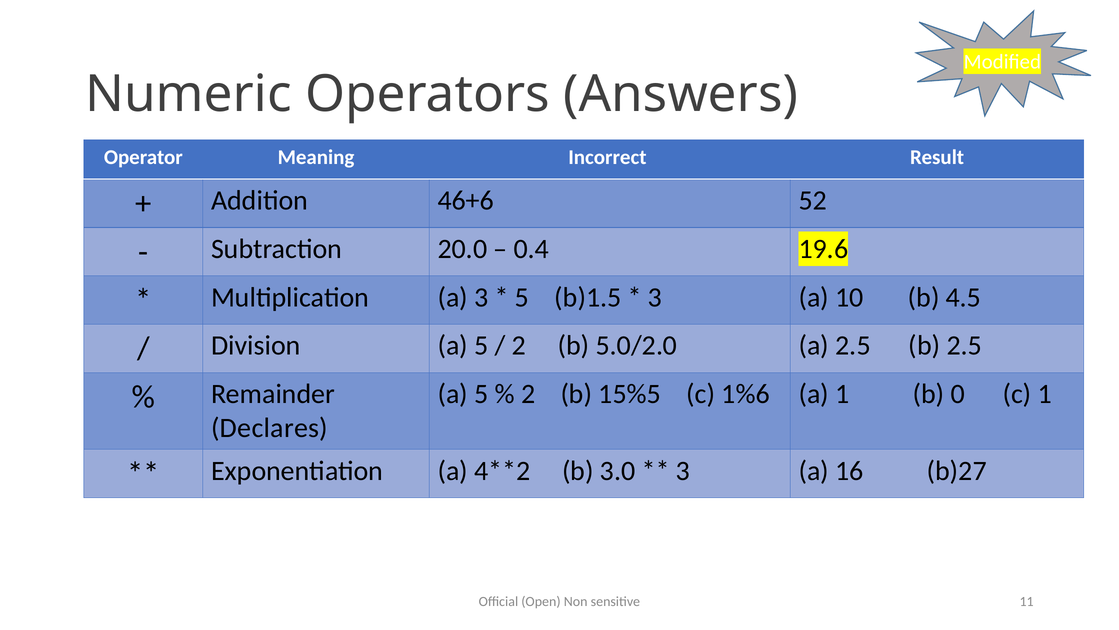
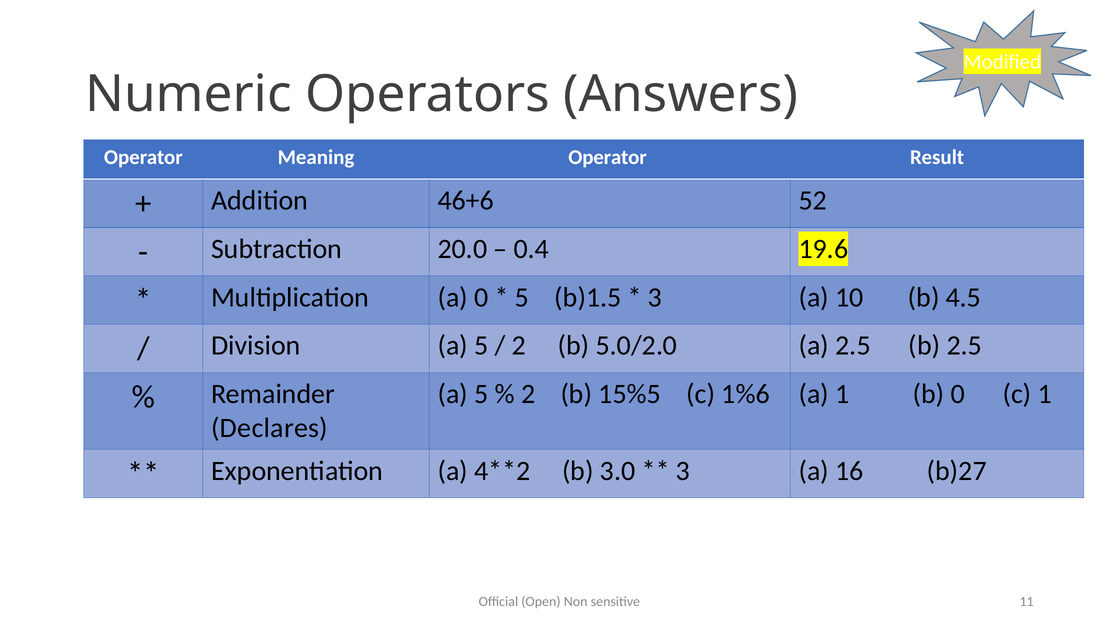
Meaning Incorrect: Incorrect -> Operator
a 3: 3 -> 0
